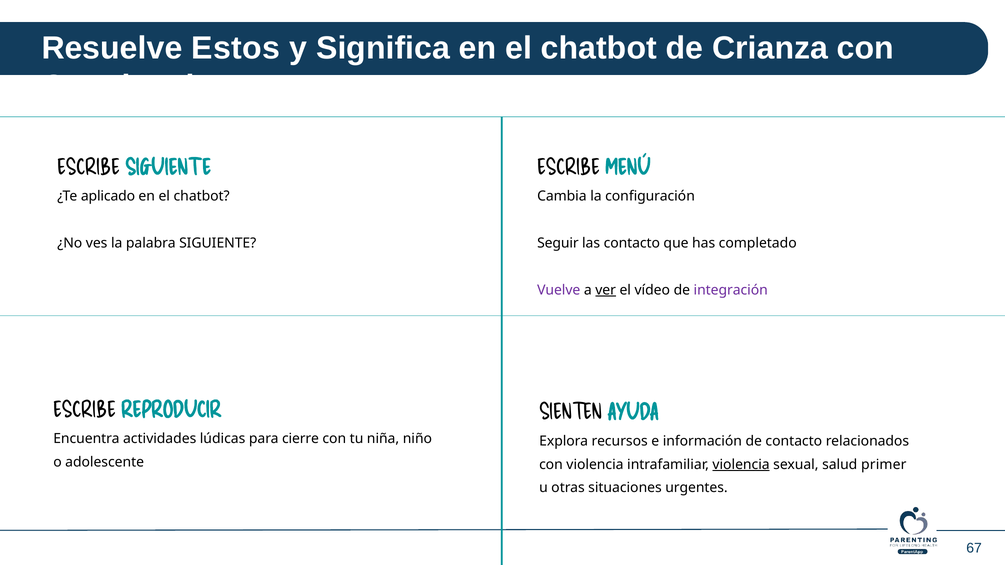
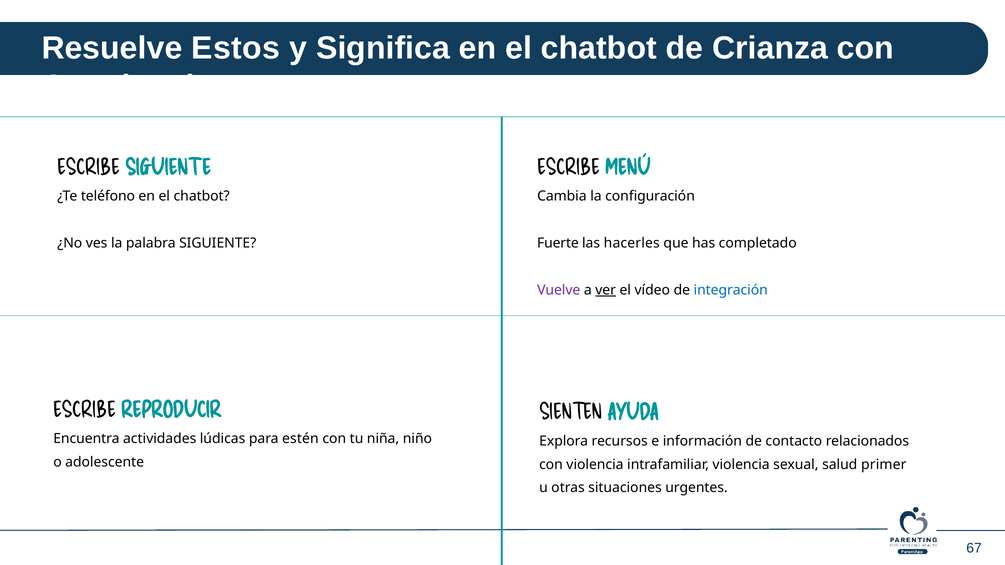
aplicado: aplicado -> teléfono
Seguir: Seguir -> Fuerte
las contacto: contacto -> hacerles
integración colour: purple -> blue
cierre: cierre -> estén
violencia at (741, 465) underline: present -> none
